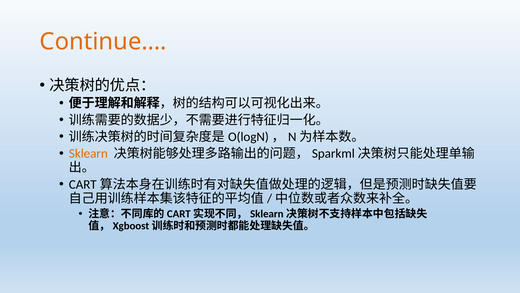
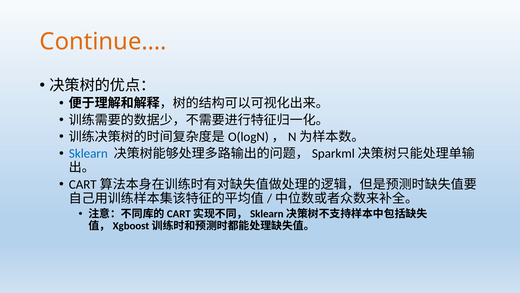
Sklearn colour: orange -> blue
